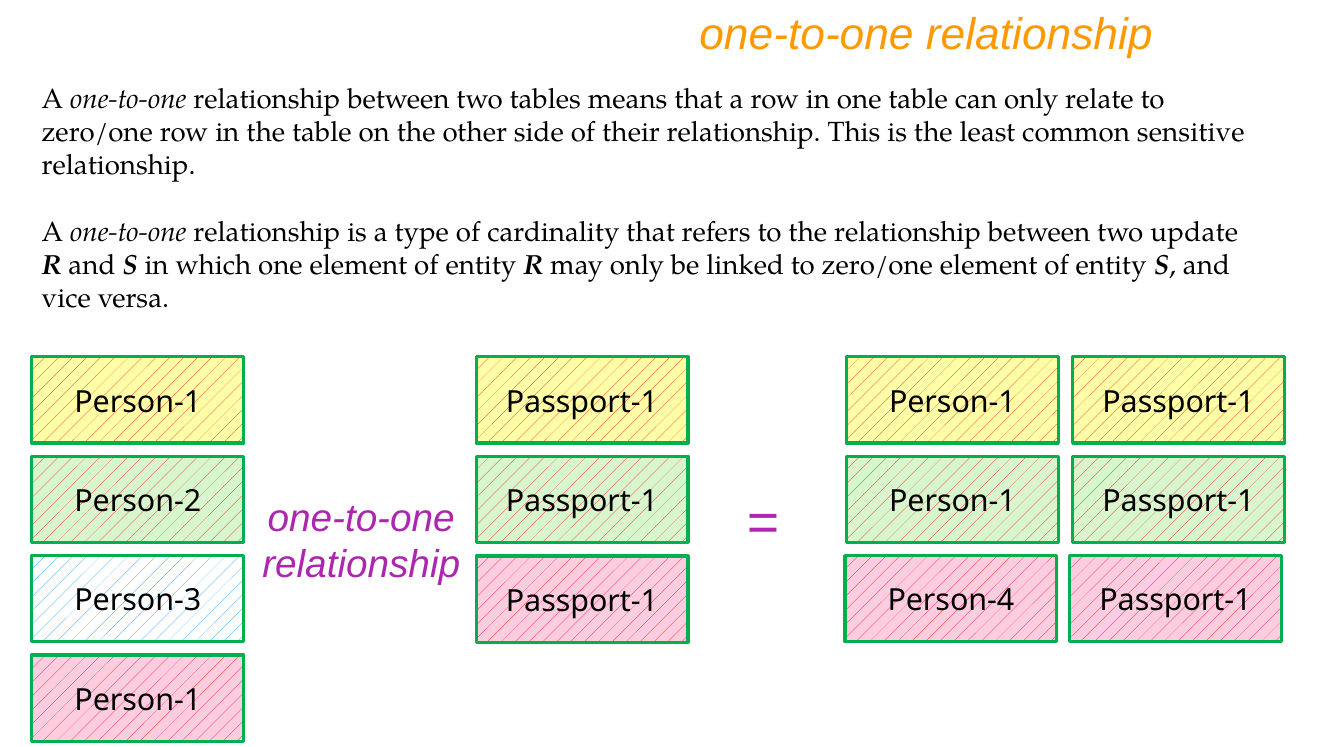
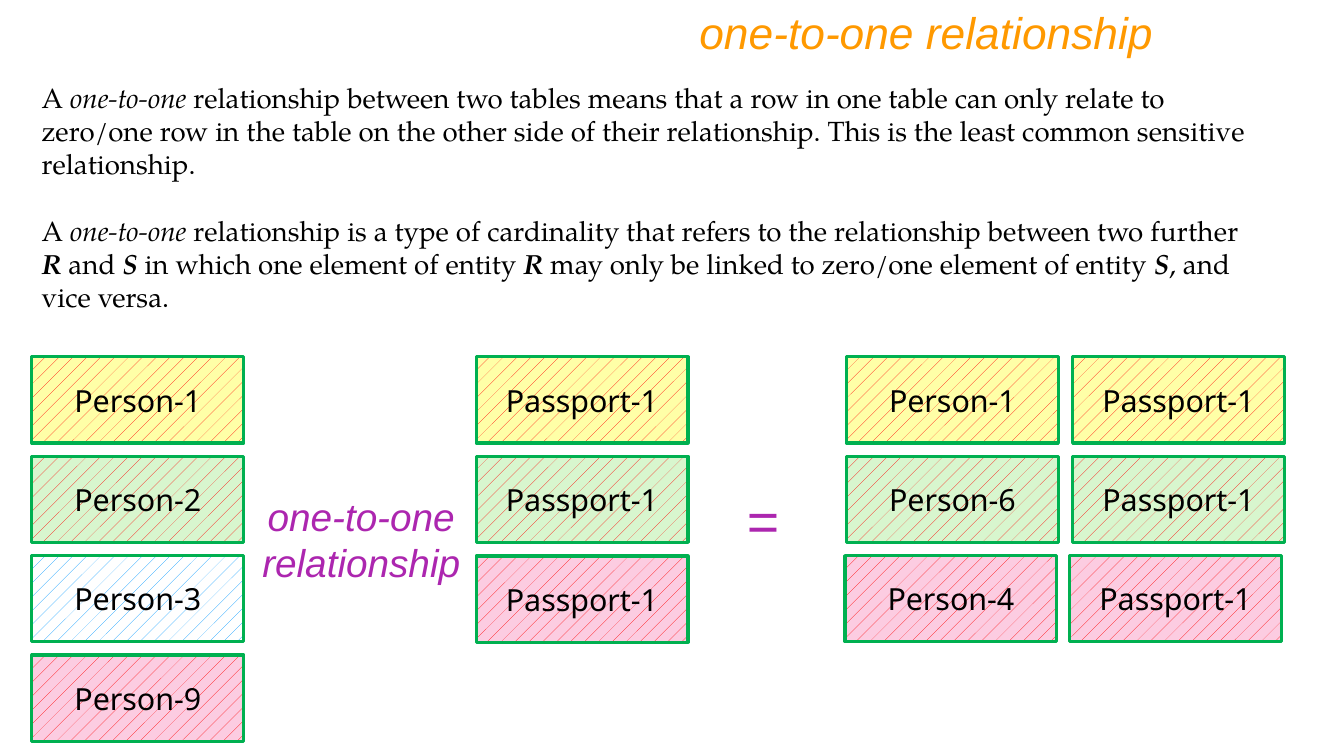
update: update -> further
Person-2 Passport-1 Person-1: Person-1 -> Person-6
Person-1 at (138, 701): Person-1 -> Person-9
